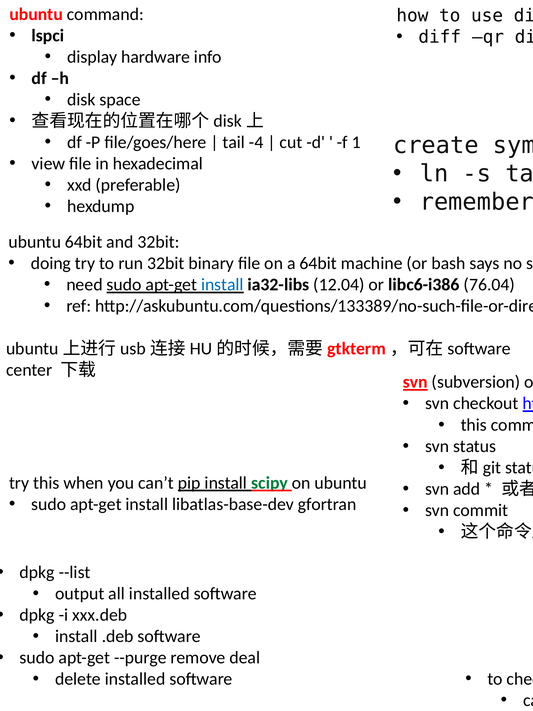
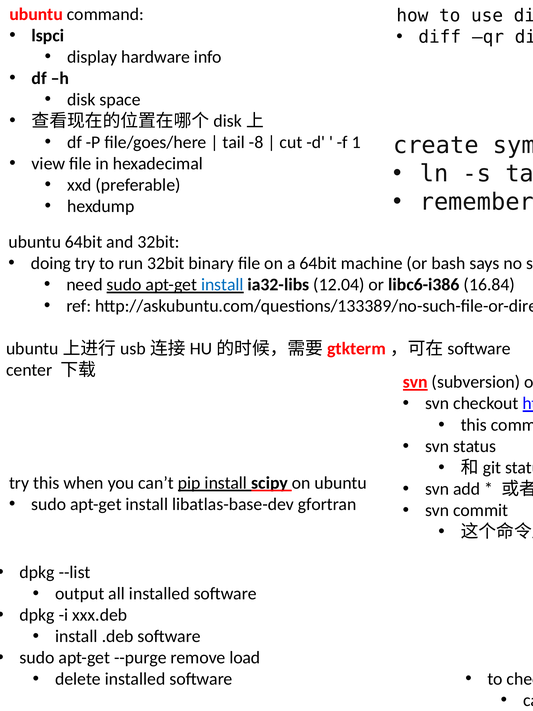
-4: -4 -> -8
76.04: 76.04 -> 16.84
scipy colour: green -> black
deal: deal -> load
